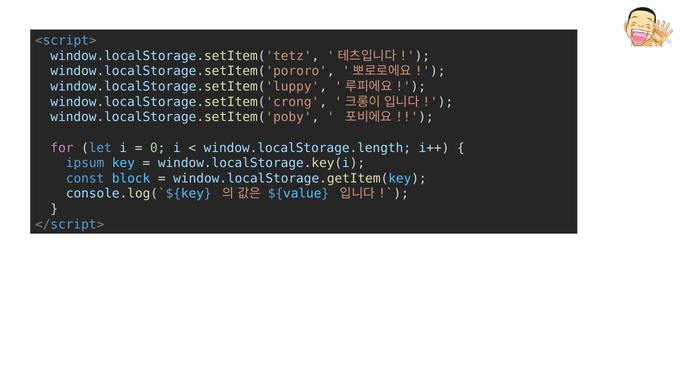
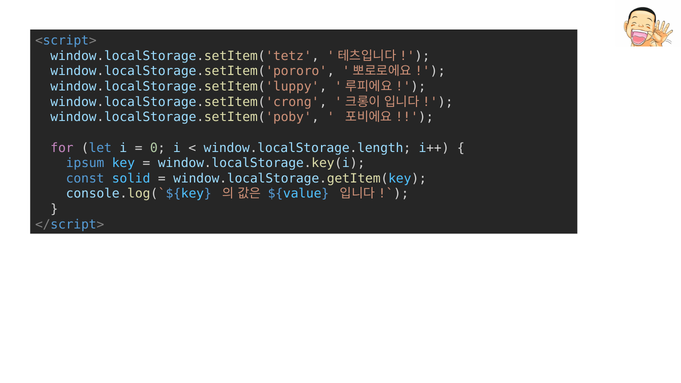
block: block -> solid
